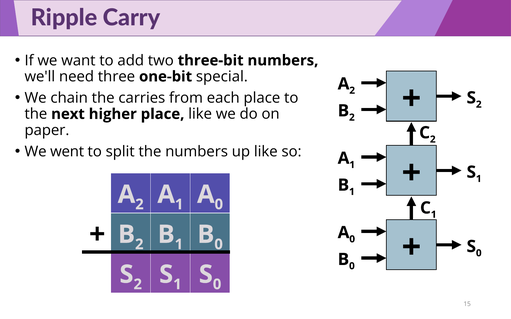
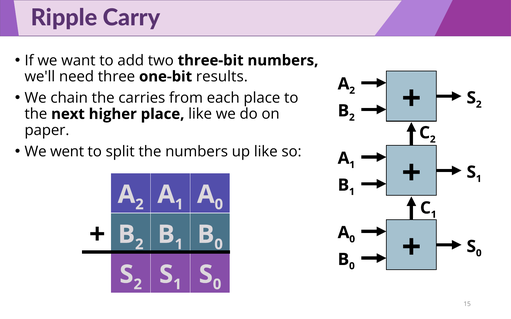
special: special -> results
